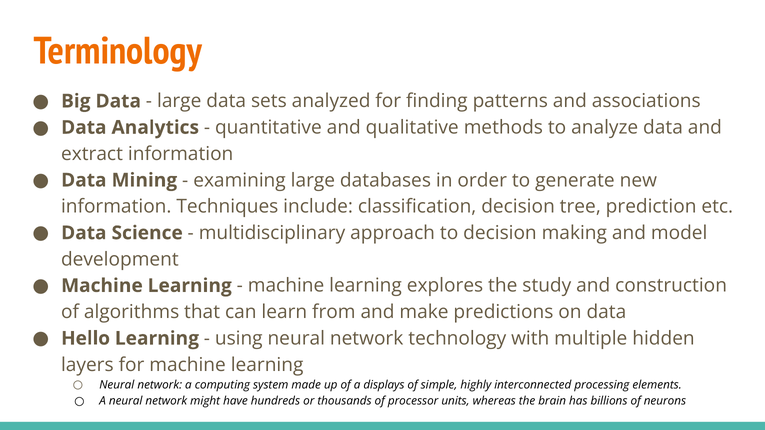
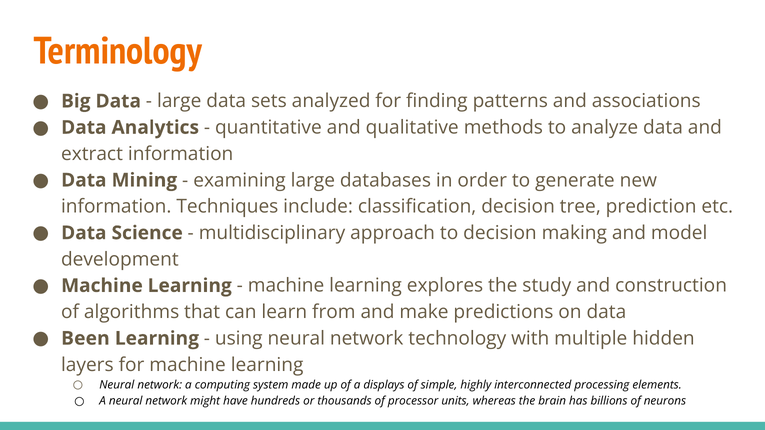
Hello: Hello -> Been
